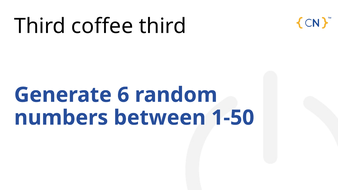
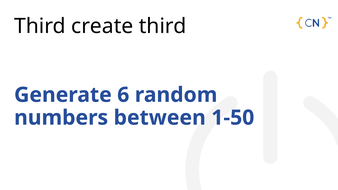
coffee: coffee -> create
